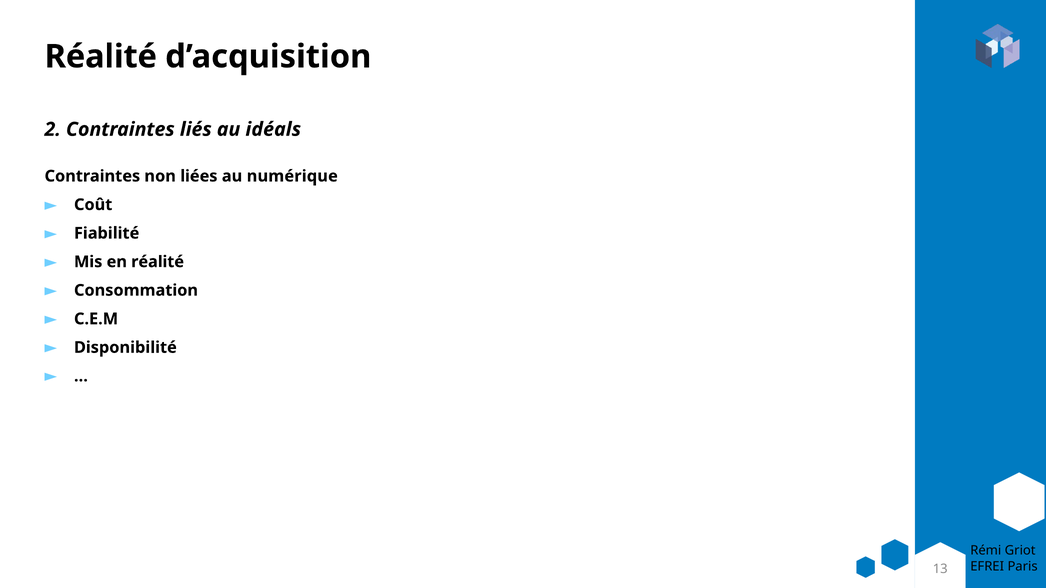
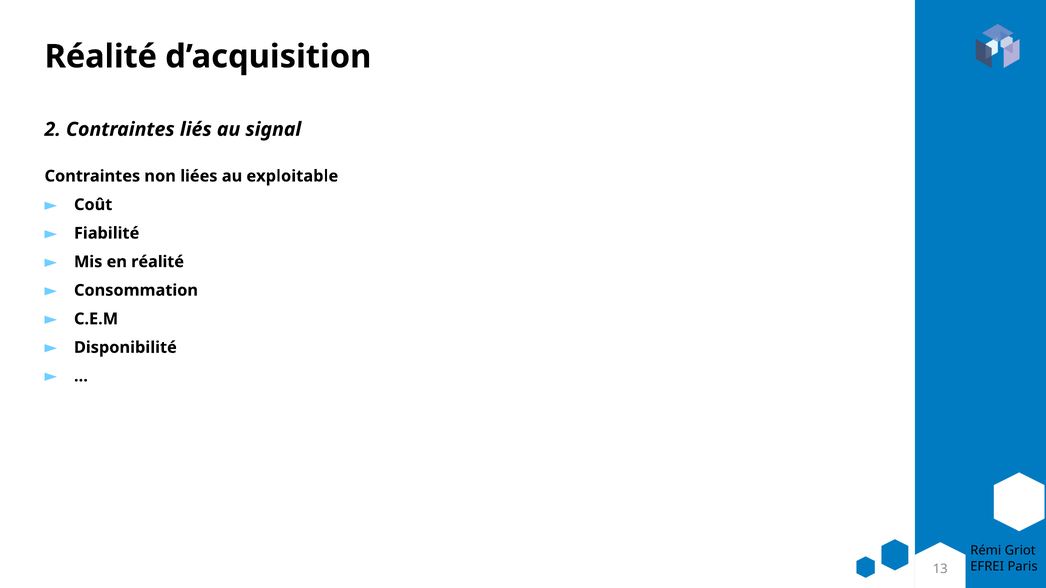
idéals: idéals -> signal
numérique: numérique -> exploitable
